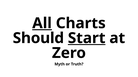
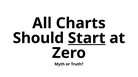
All underline: present -> none
